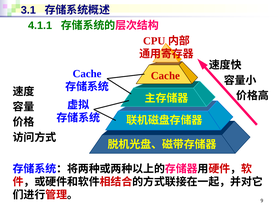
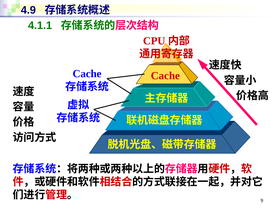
3.1: 3.1 -> 4.9
